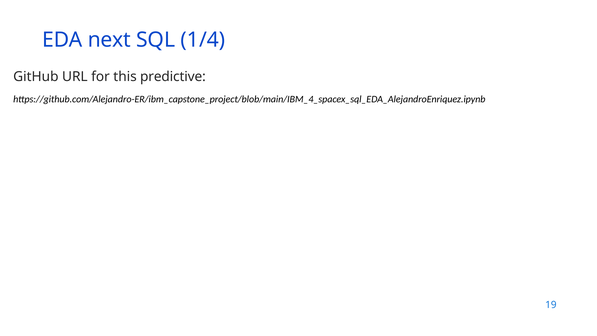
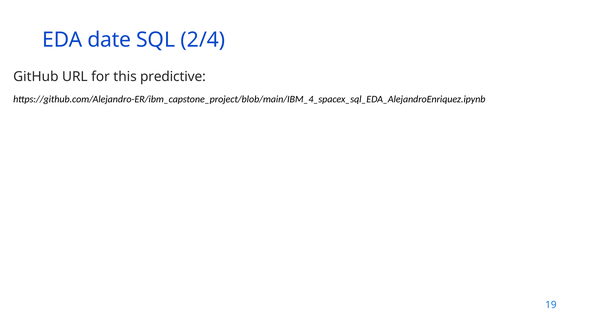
next: next -> date
1/4: 1/4 -> 2/4
